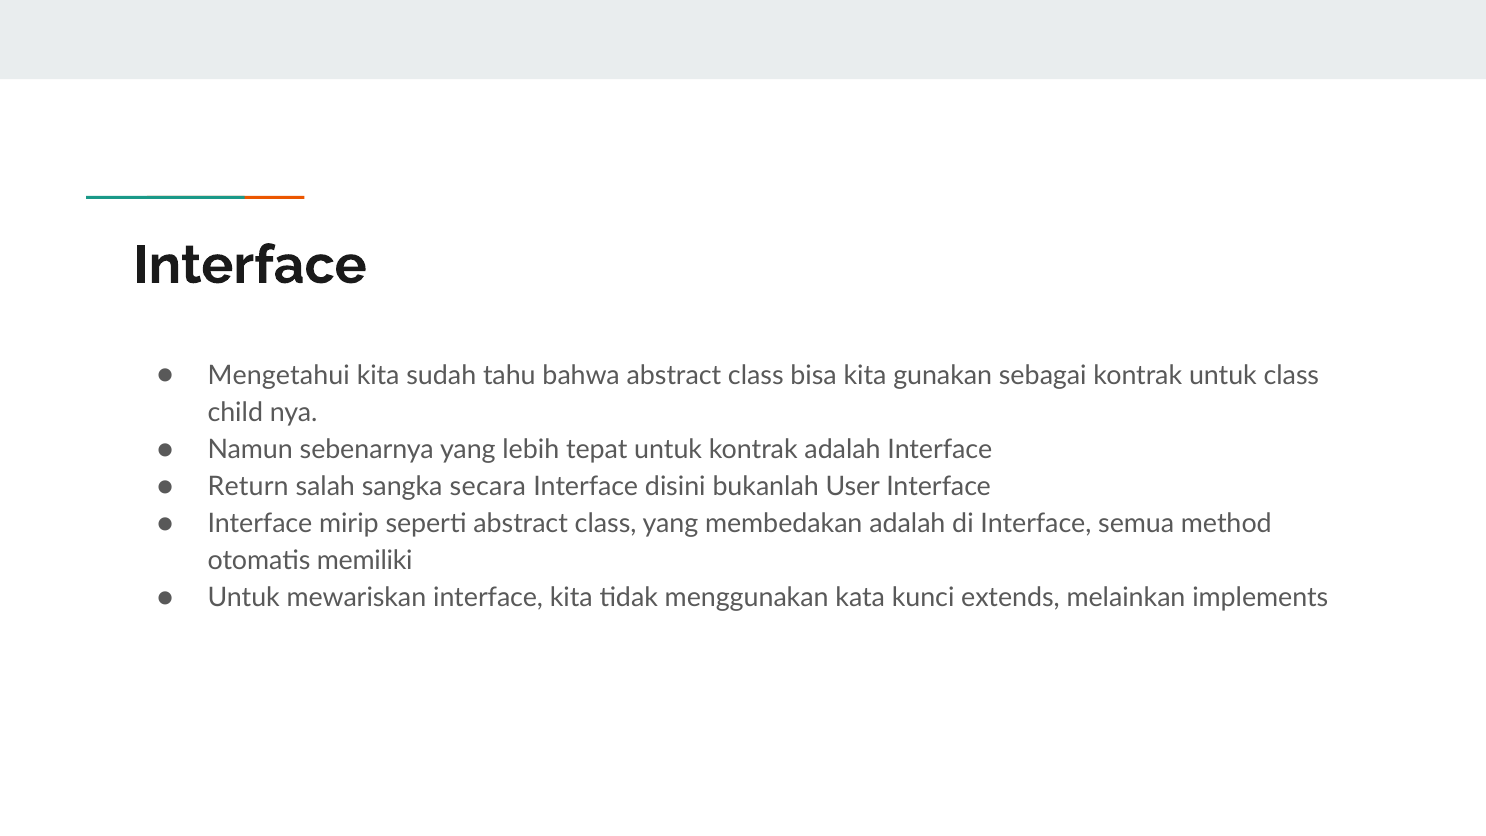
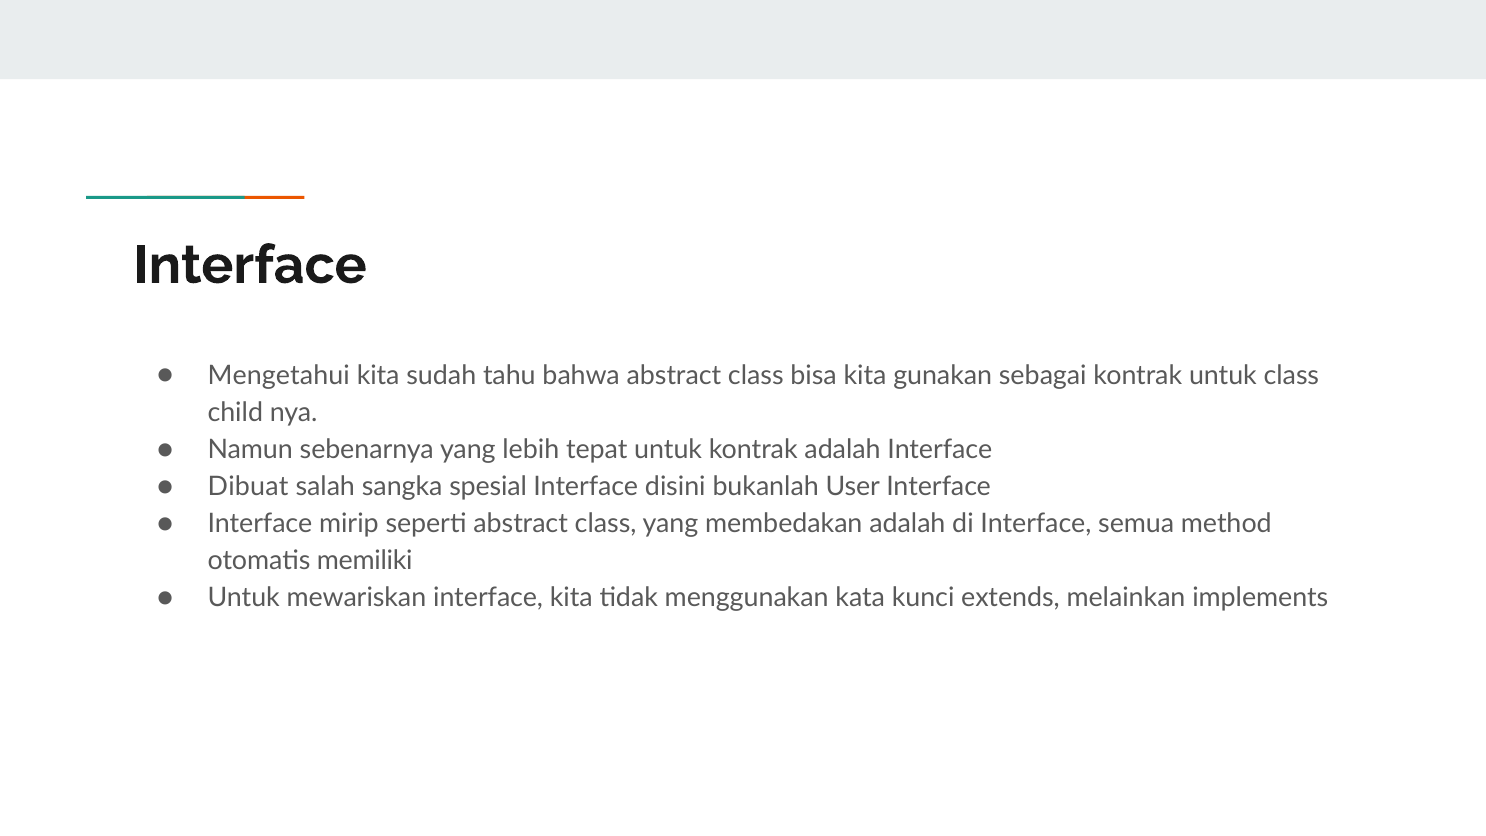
Return: Return -> Dibuat
secara: secara -> spesial
